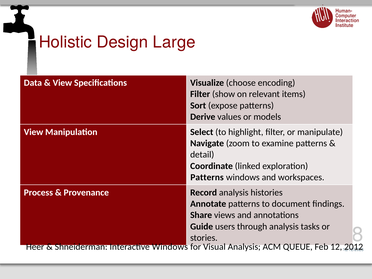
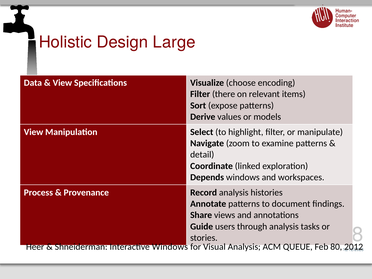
show: show -> there
Patterns at (207, 177): Patterns -> Depends
12: 12 -> 80
